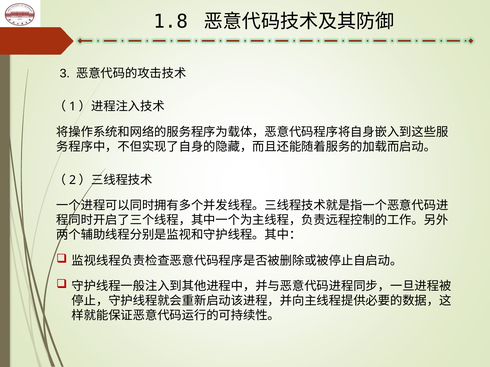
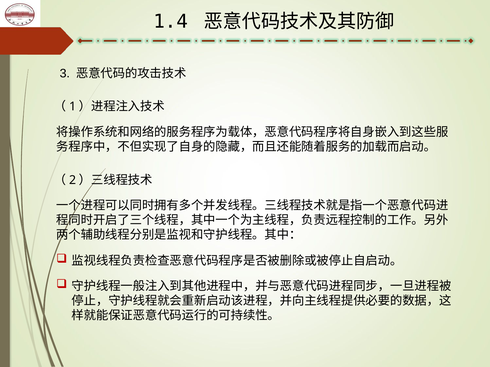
1.8: 1.8 -> 1.4
